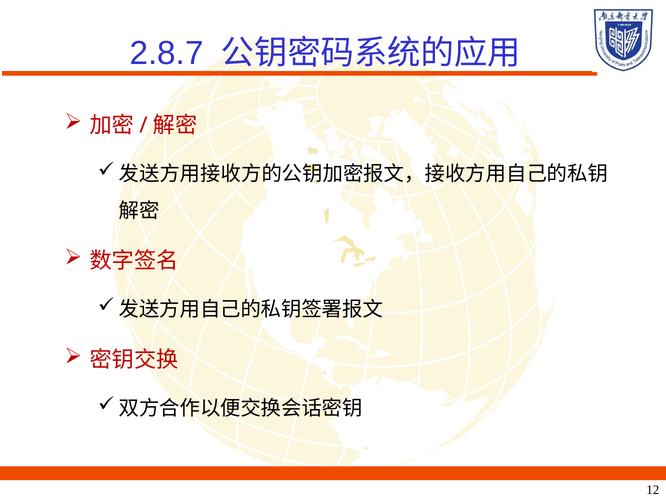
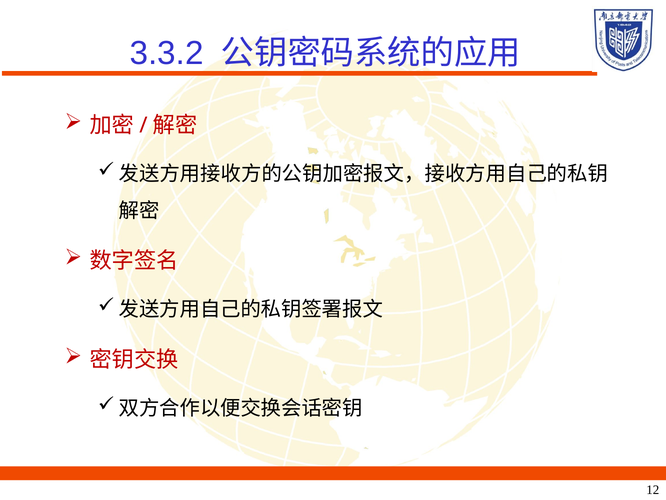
2.8.7: 2.8.7 -> 3.3.2
